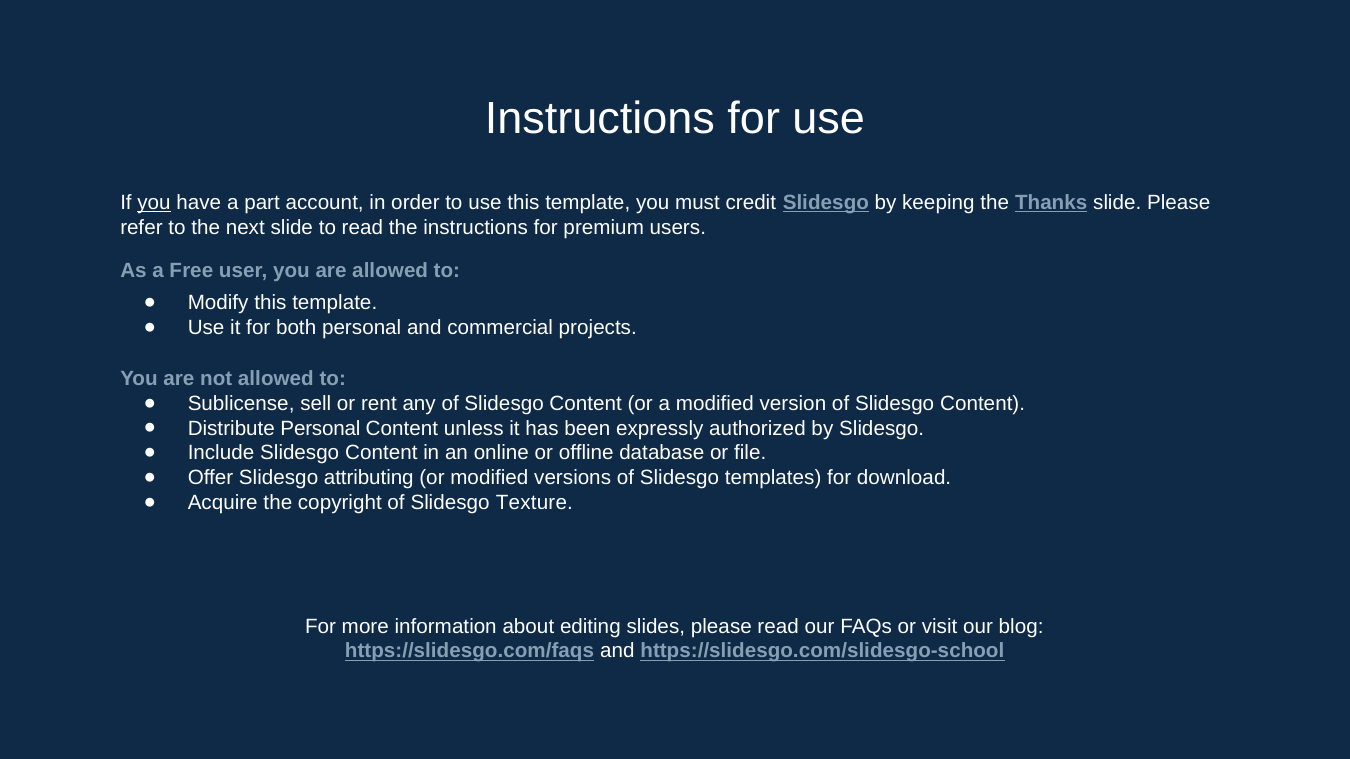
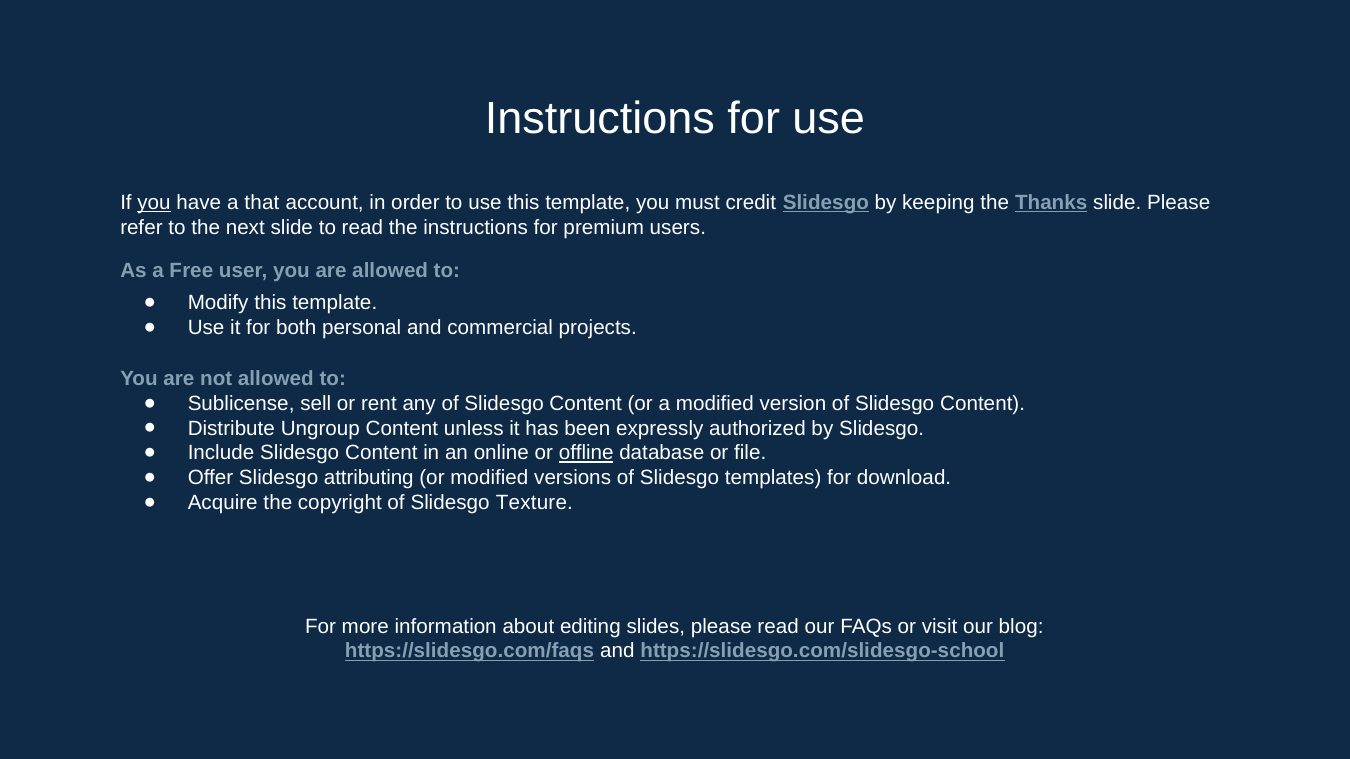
part: part -> that
Distribute Personal: Personal -> Ungroup
offline underline: none -> present
